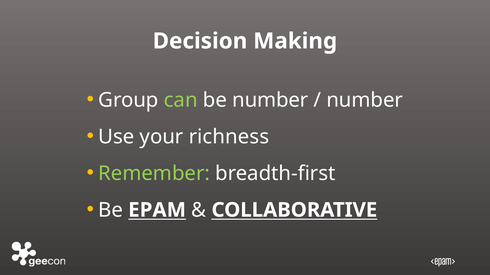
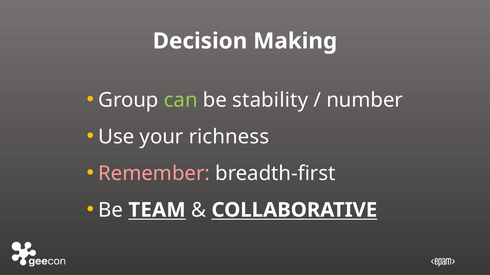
be number: number -> stability
Remember colour: light green -> pink
EPAM: EPAM -> TEAM
